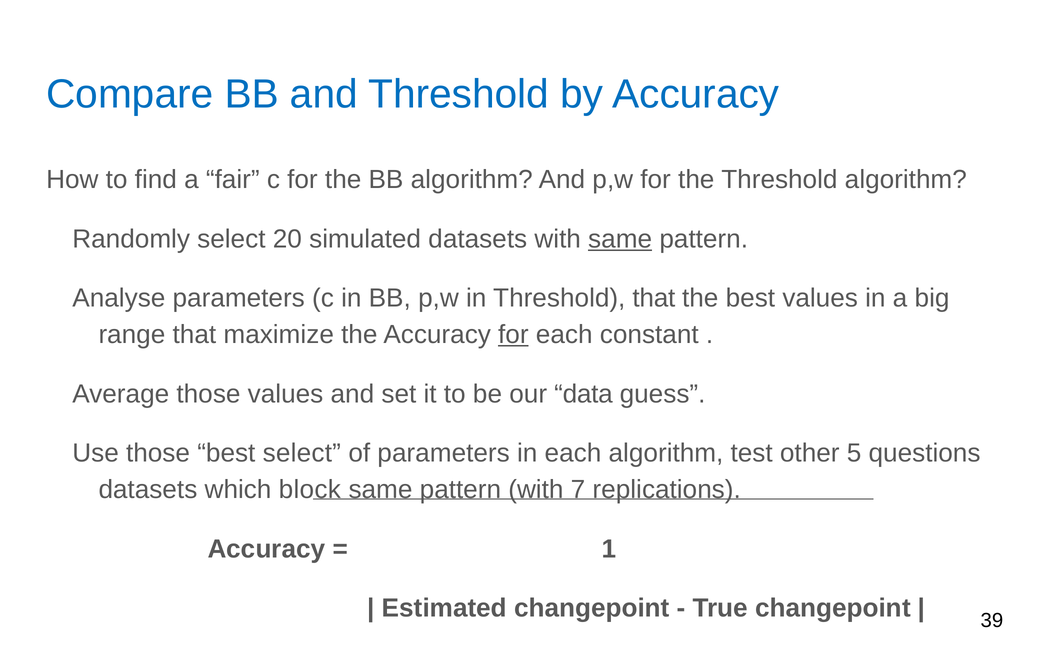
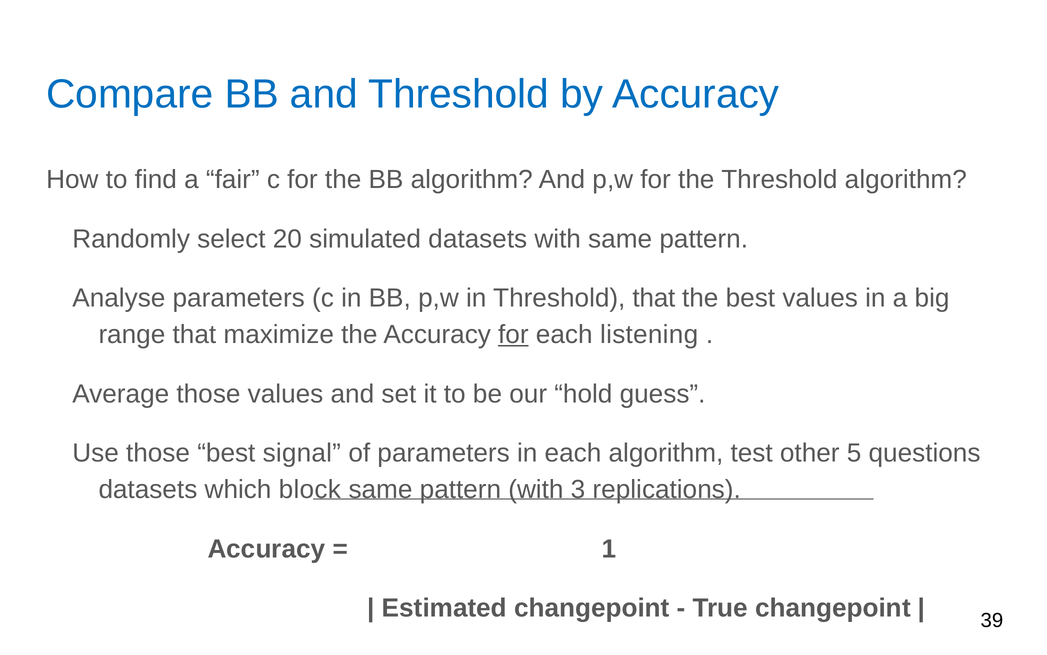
same at (620, 239) underline: present -> none
constant: constant -> listening
data: data -> hold
best select: select -> signal
7: 7 -> 3
